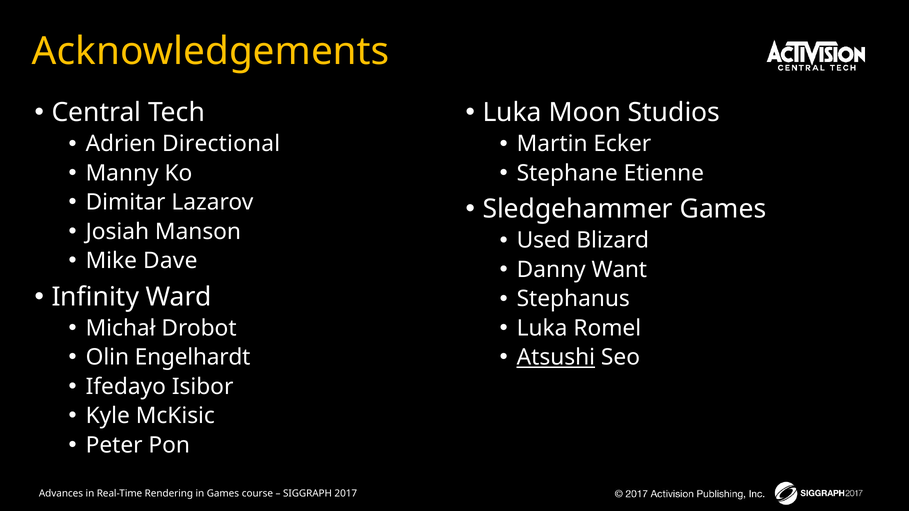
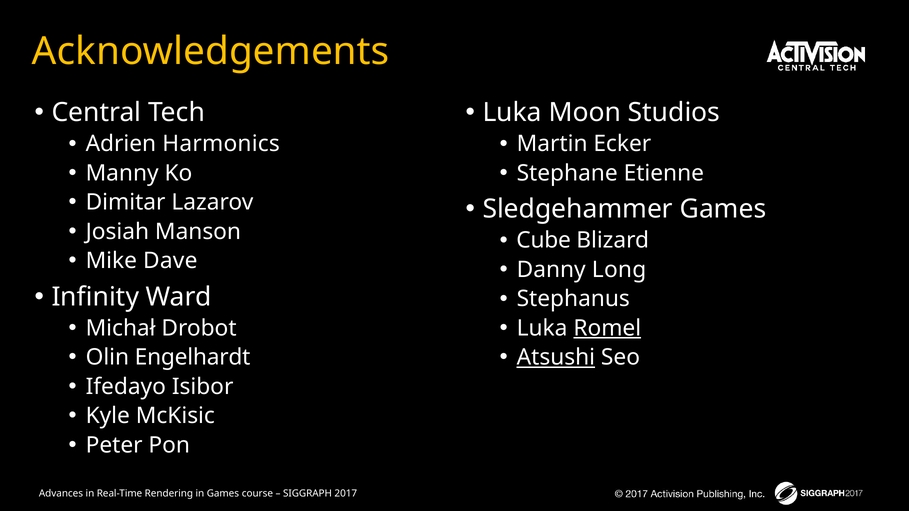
Directional: Directional -> Harmonics
Used: Used -> Cube
Want: Want -> Long
Romel underline: none -> present
